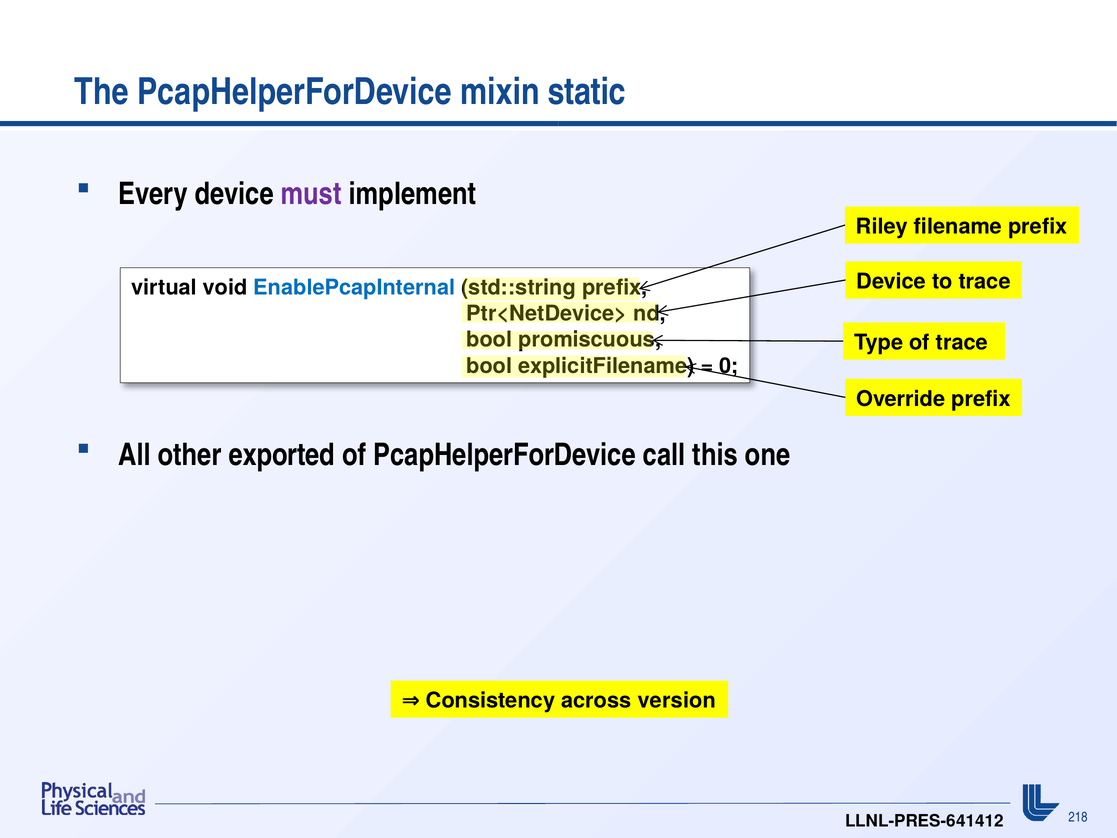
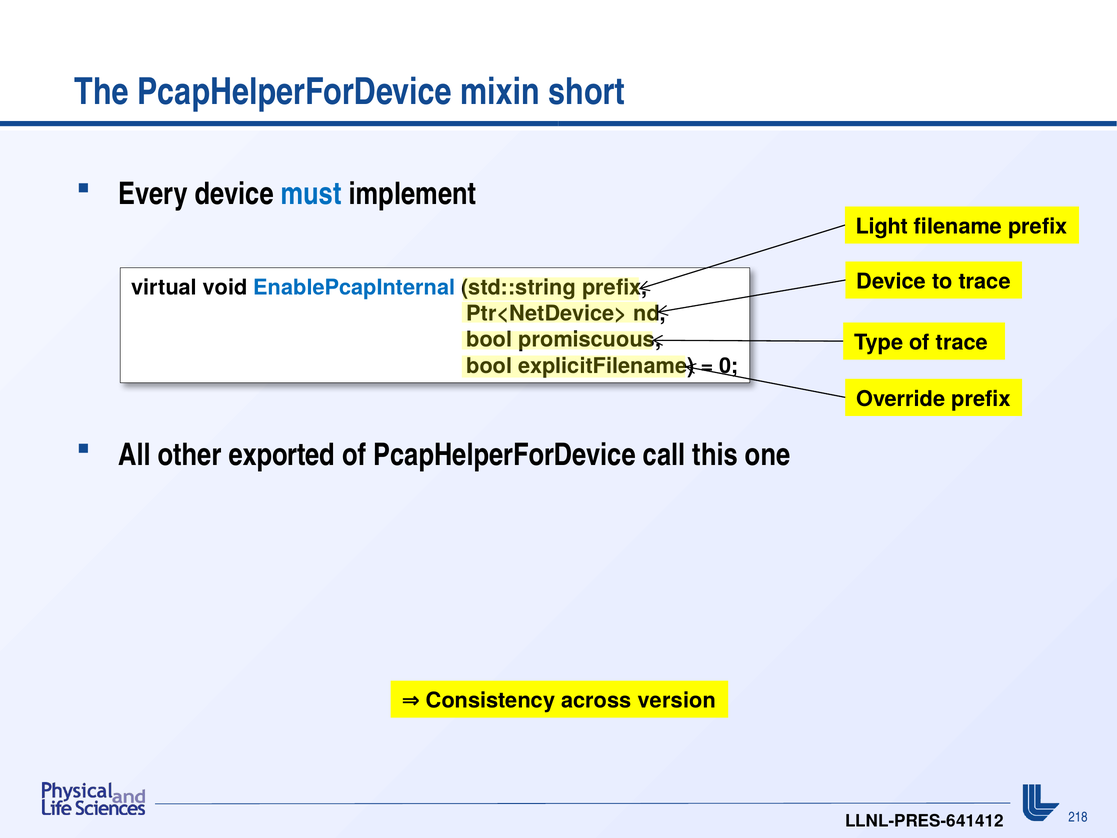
static: static -> short
must colour: purple -> blue
Riley: Riley -> Light
